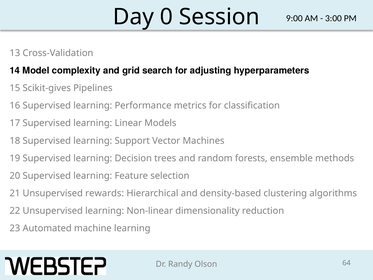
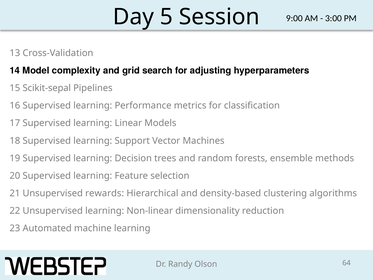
0: 0 -> 5
Scikit-gives: Scikit-gives -> Scikit-sepal
